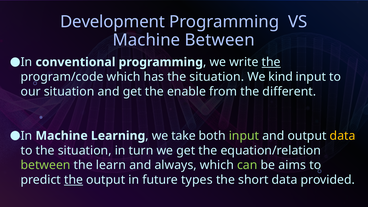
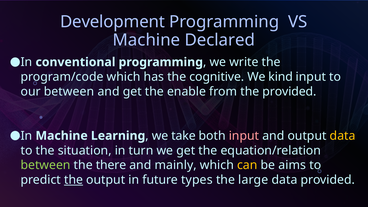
Machine Between: Between -> Declared
the at (271, 62) underline: present -> none
has the situation: situation -> cognitive
our situation: situation -> between
the different: different -> provided
input at (244, 136) colour: light green -> pink
learn: learn -> there
always: always -> mainly
can colour: light green -> yellow
short: short -> large
